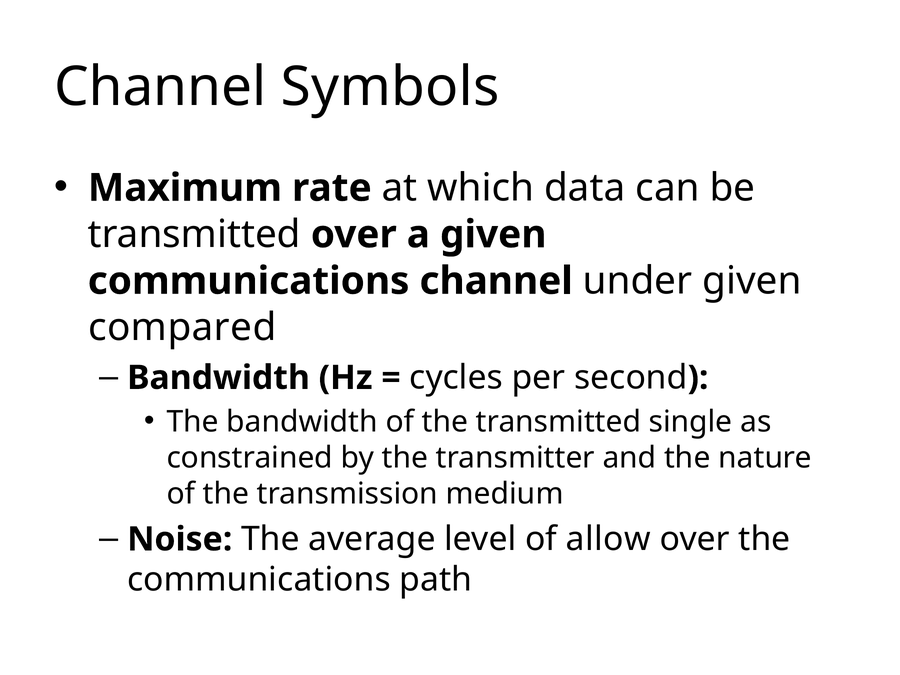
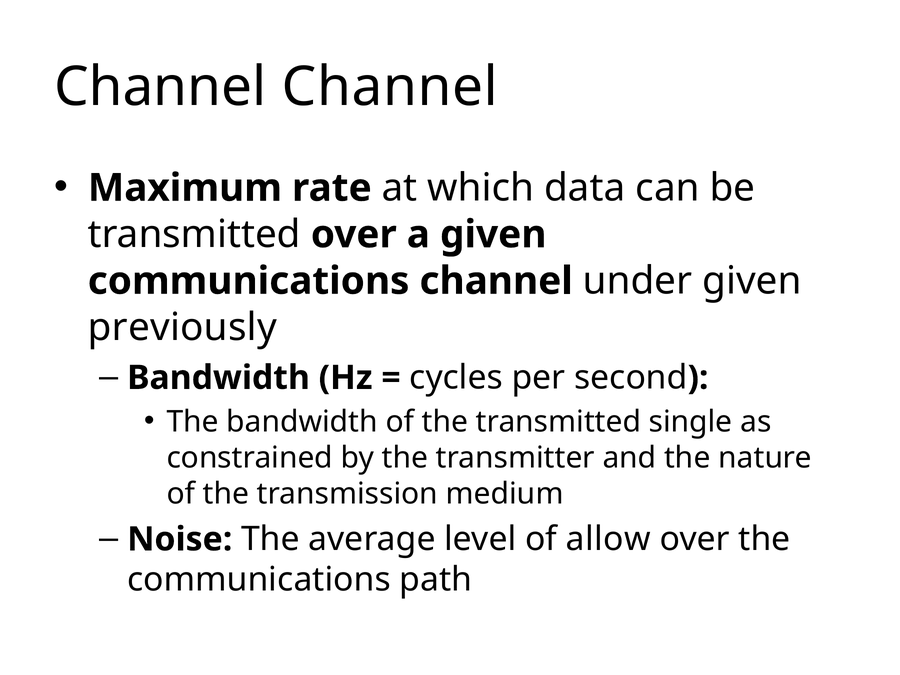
Channel Symbols: Symbols -> Channel
compared: compared -> previously
